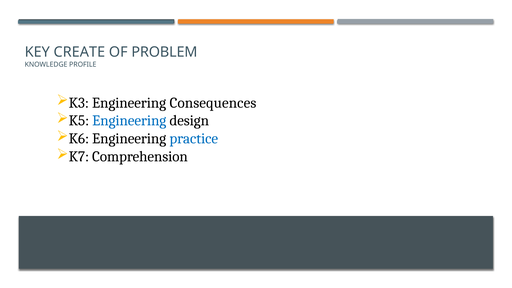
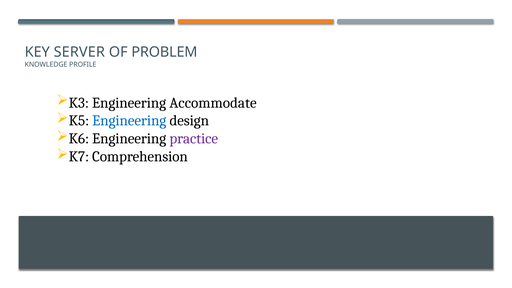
CREATE: CREATE -> SERVER
Consequences: Consequences -> Accommodate
practice colour: blue -> purple
